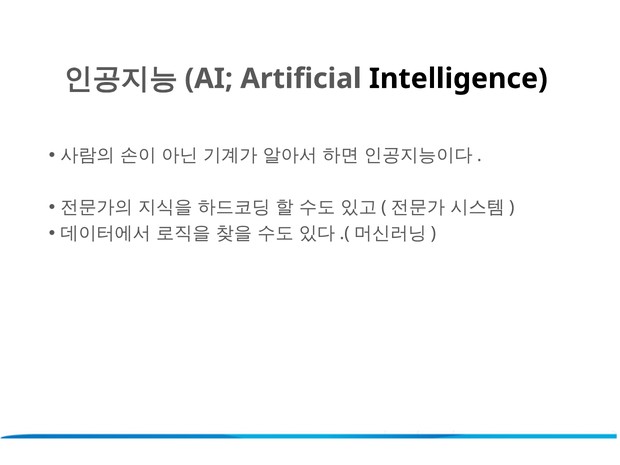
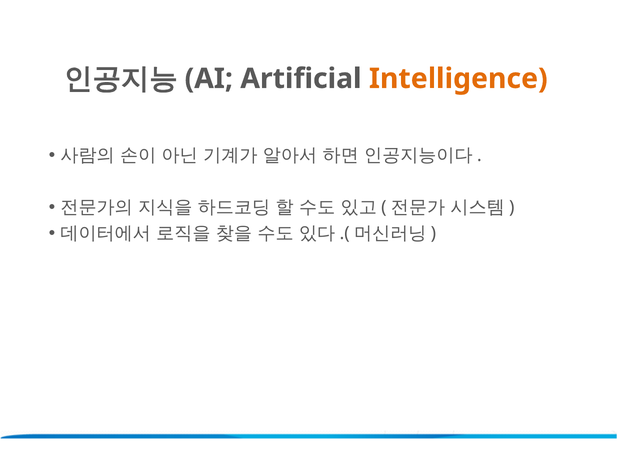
Intelligence colour: black -> orange
